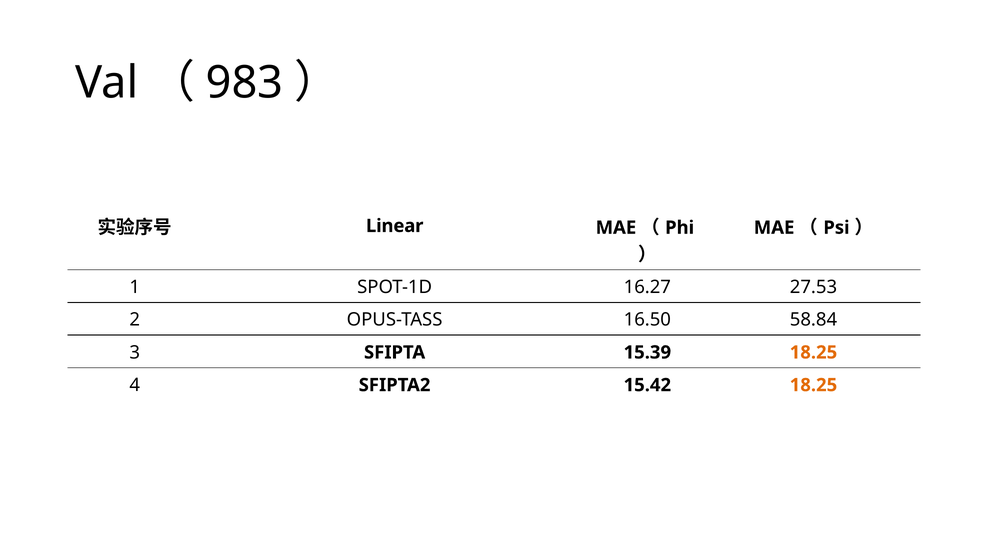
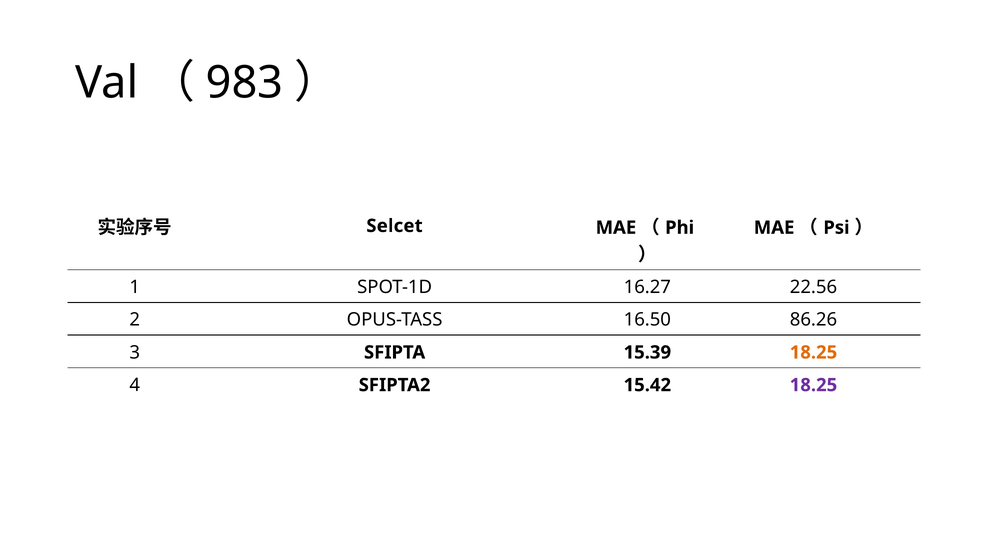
Linear: Linear -> Selcet
27.53: 27.53 -> 22.56
58.84: 58.84 -> 86.26
18.25 at (813, 385) colour: orange -> purple
